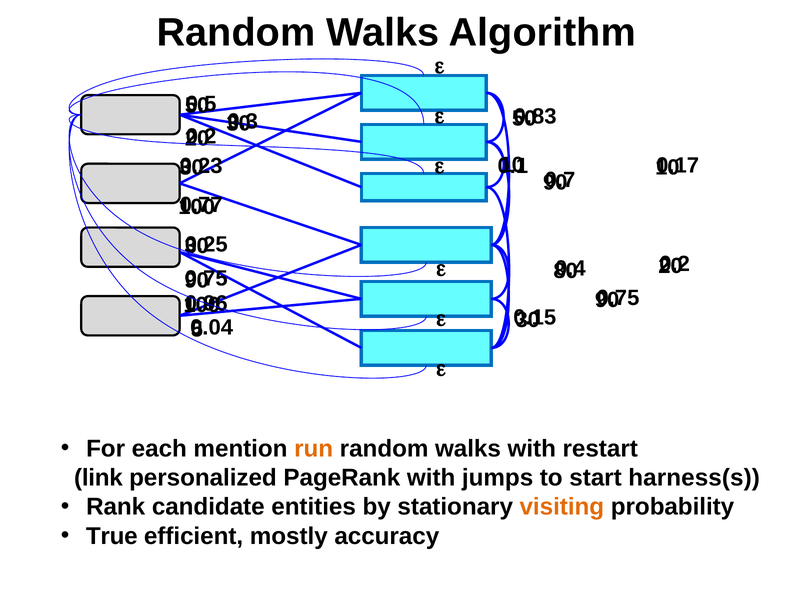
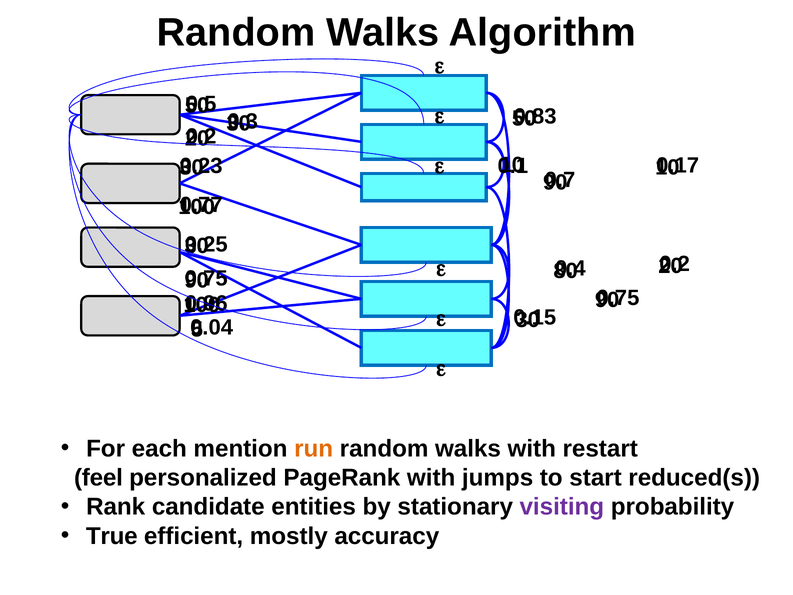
link: link -> feel
harness(s: harness(s -> reduced(s
visiting colour: orange -> purple
